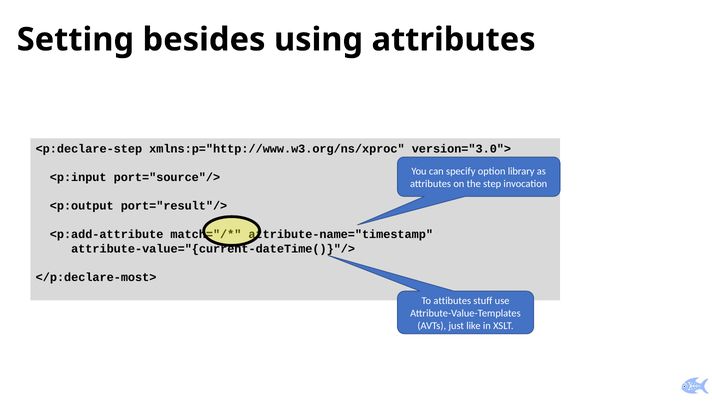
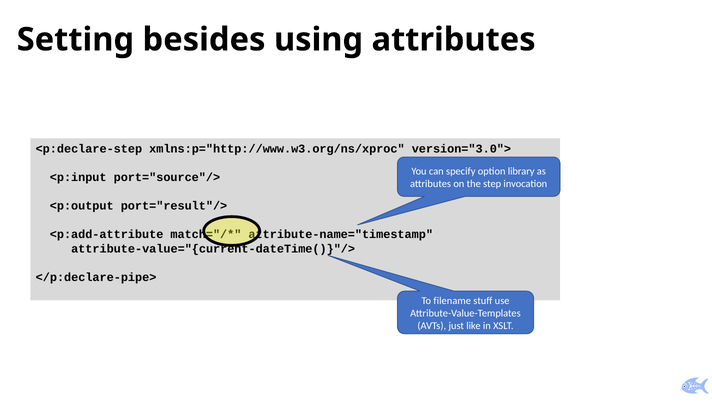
</p:declare-most>: </p:declare-most> -> </p:declare-pipe>
attibutes: attibutes -> filename
